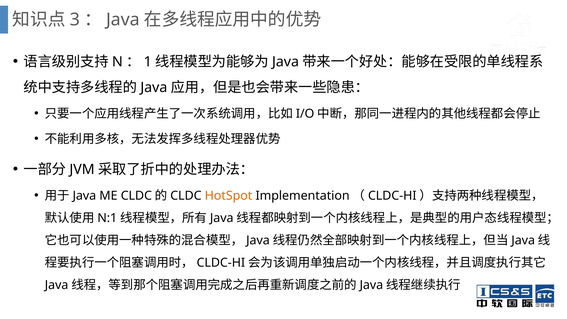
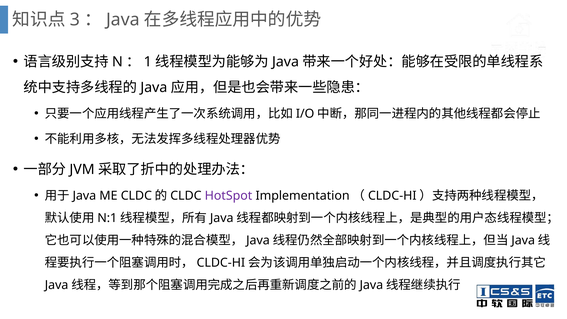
HotSpot colour: orange -> purple
